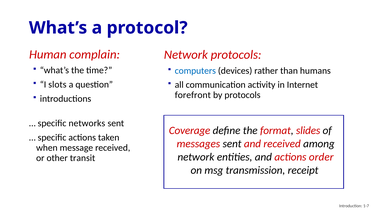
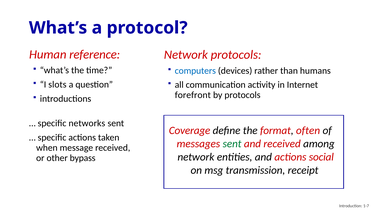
complain: complain -> reference
slides: slides -> often
sent at (232, 144) colour: black -> green
order: order -> social
transit: transit -> bypass
